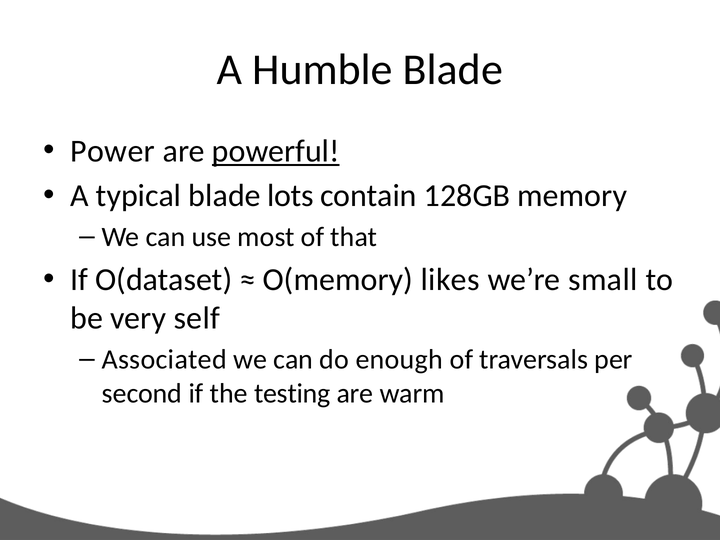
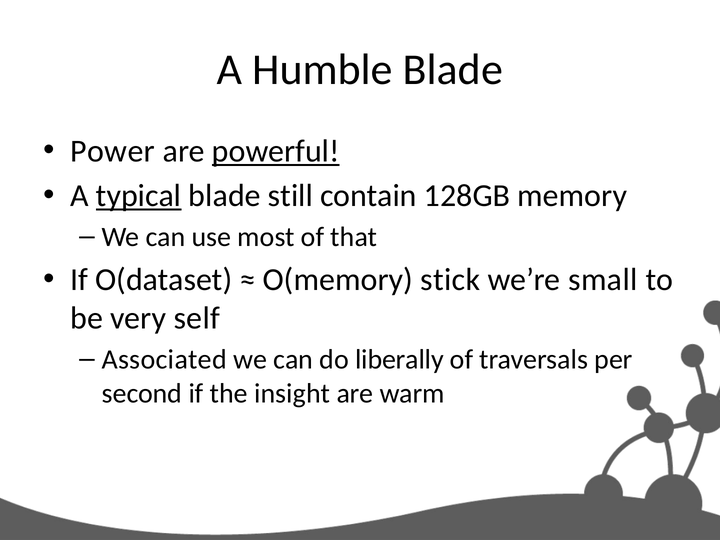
typical underline: none -> present
lots: lots -> still
likes: likes -> stick
enough: enough -> liberally
testing: testing -> insight
